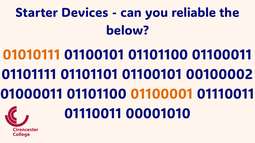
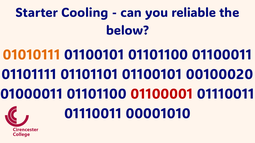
Devices: Devices -> Cooling
00100002: 00100002 -> 00100020
01100001 colour: orange -> red
